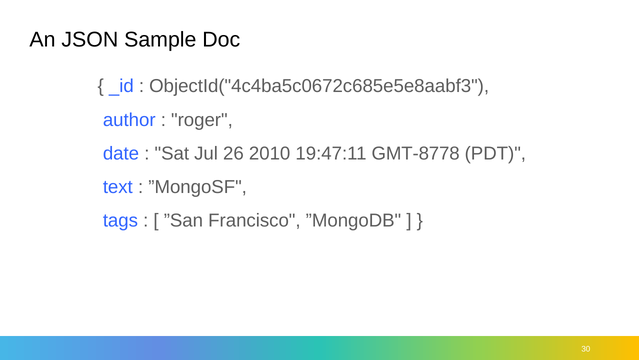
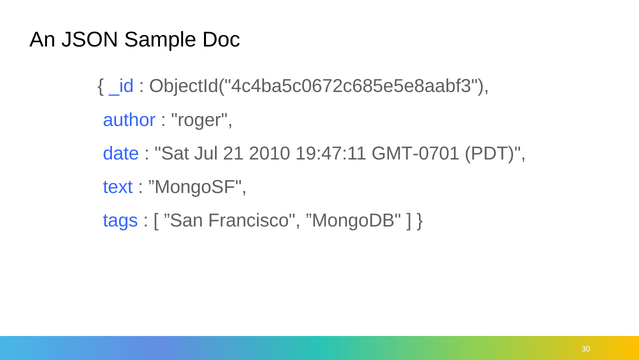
26: 26 -> 21
GMT-8778: GMT-8778 -> GMT-0701
